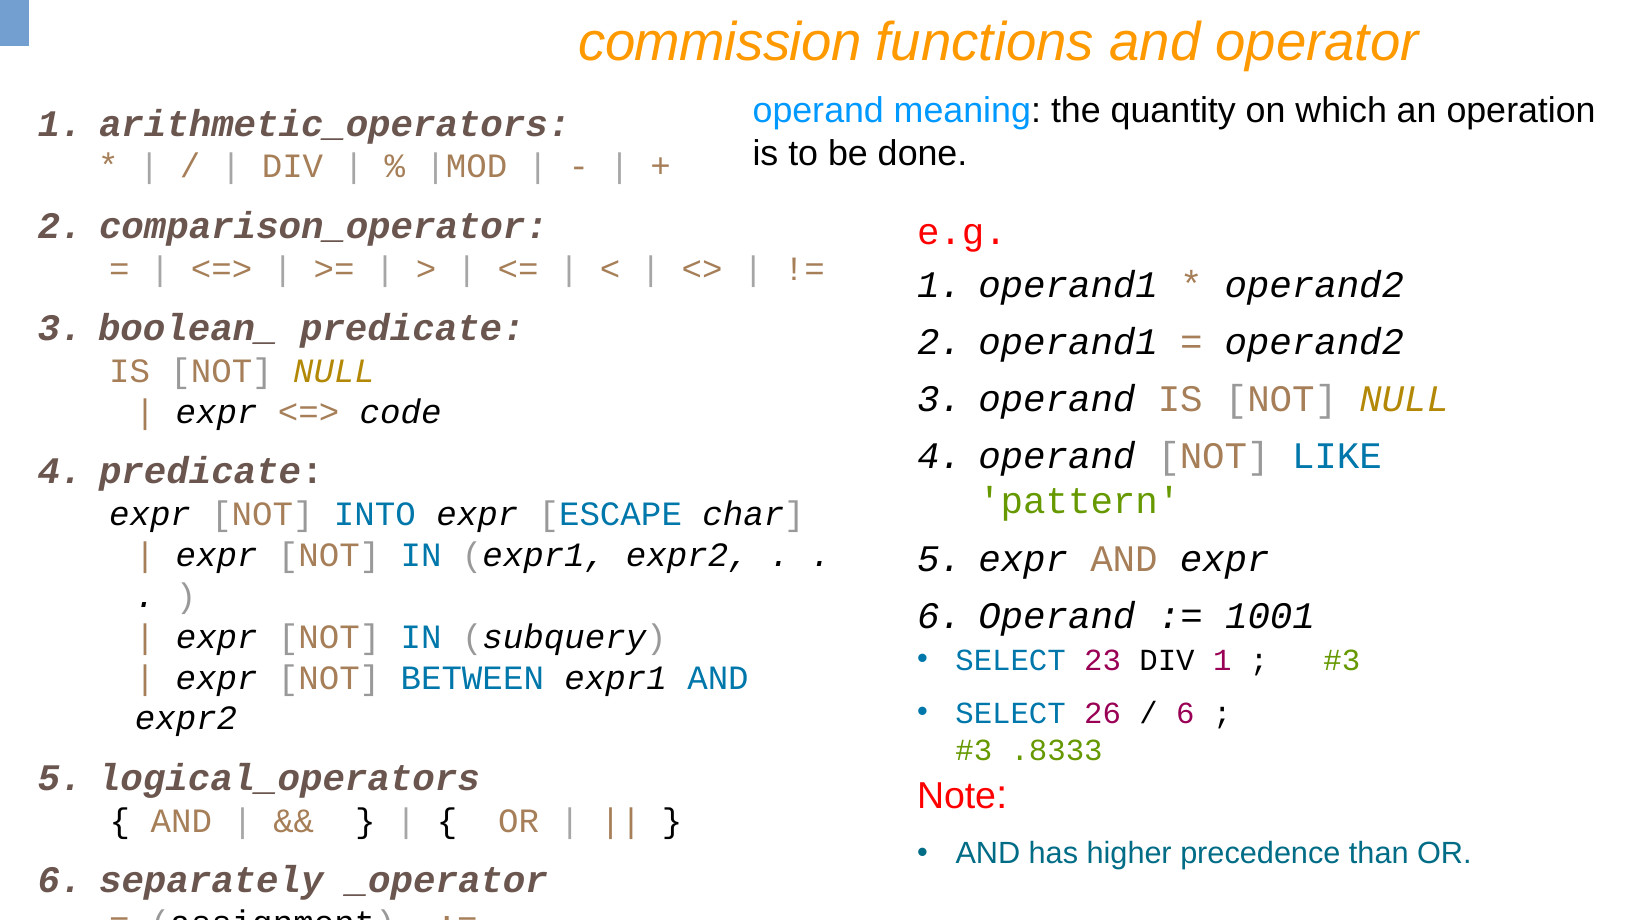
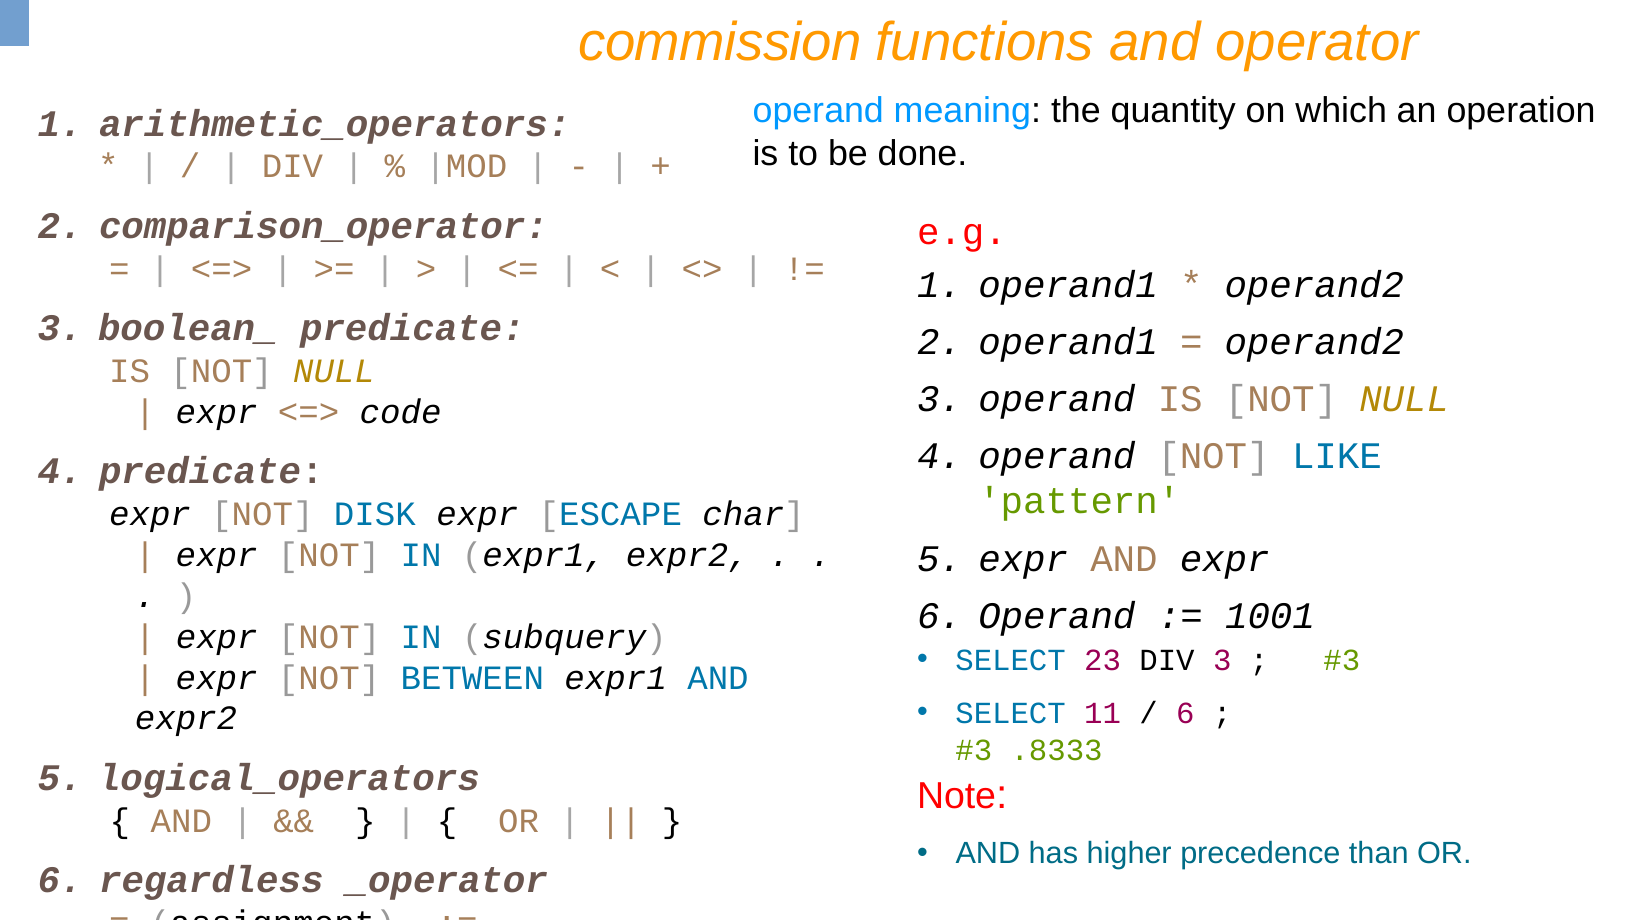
INTO: INTO -> DISK
DIV 1: 1 -> 3
26: 26 -> 11
separately: separately -> regardless
